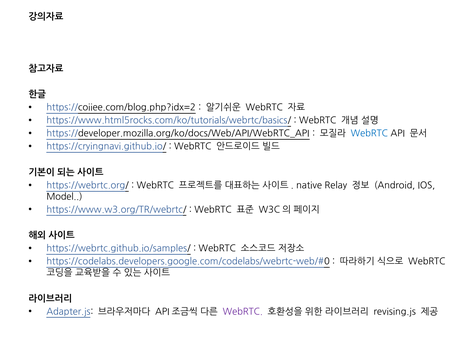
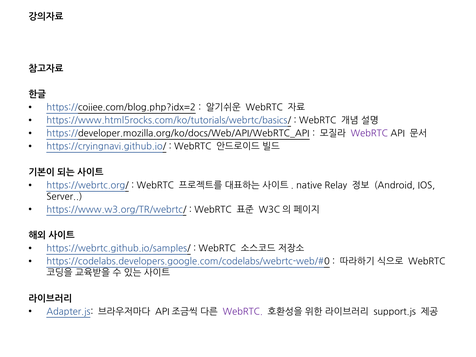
WebRTC at (369, 134) colour: blue -> purple
Model: Model -> Server
revising.js: revising.js -> support.js
